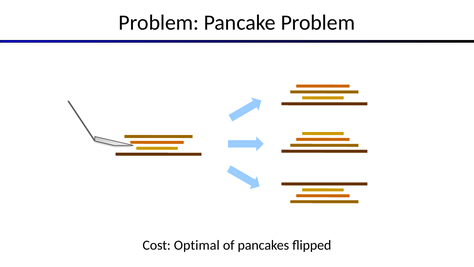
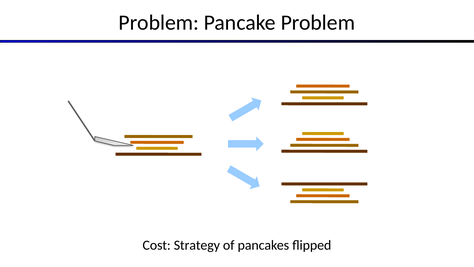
Optimal: Optimal -> Strategy
